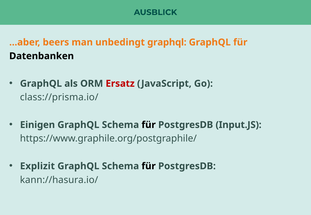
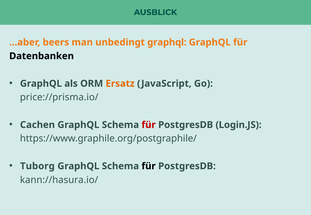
Ersatz colour: red -> orange
class://prisma.io/: class://prisma.io/ -> price://prisma.io/
Einigen: Einigen -> Cachen
für at (149, 125) colour: black -> red
Input.JS: Input.JS -> Login.JS
Explizit: Explizit -> Tuborg
